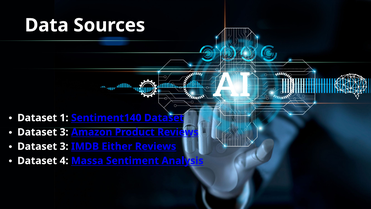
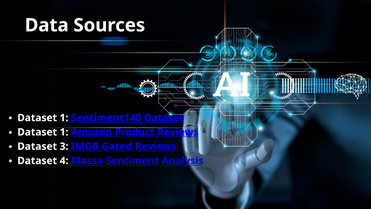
3 at (64, 132): 3 -> 1
Either: Either -> Gated
